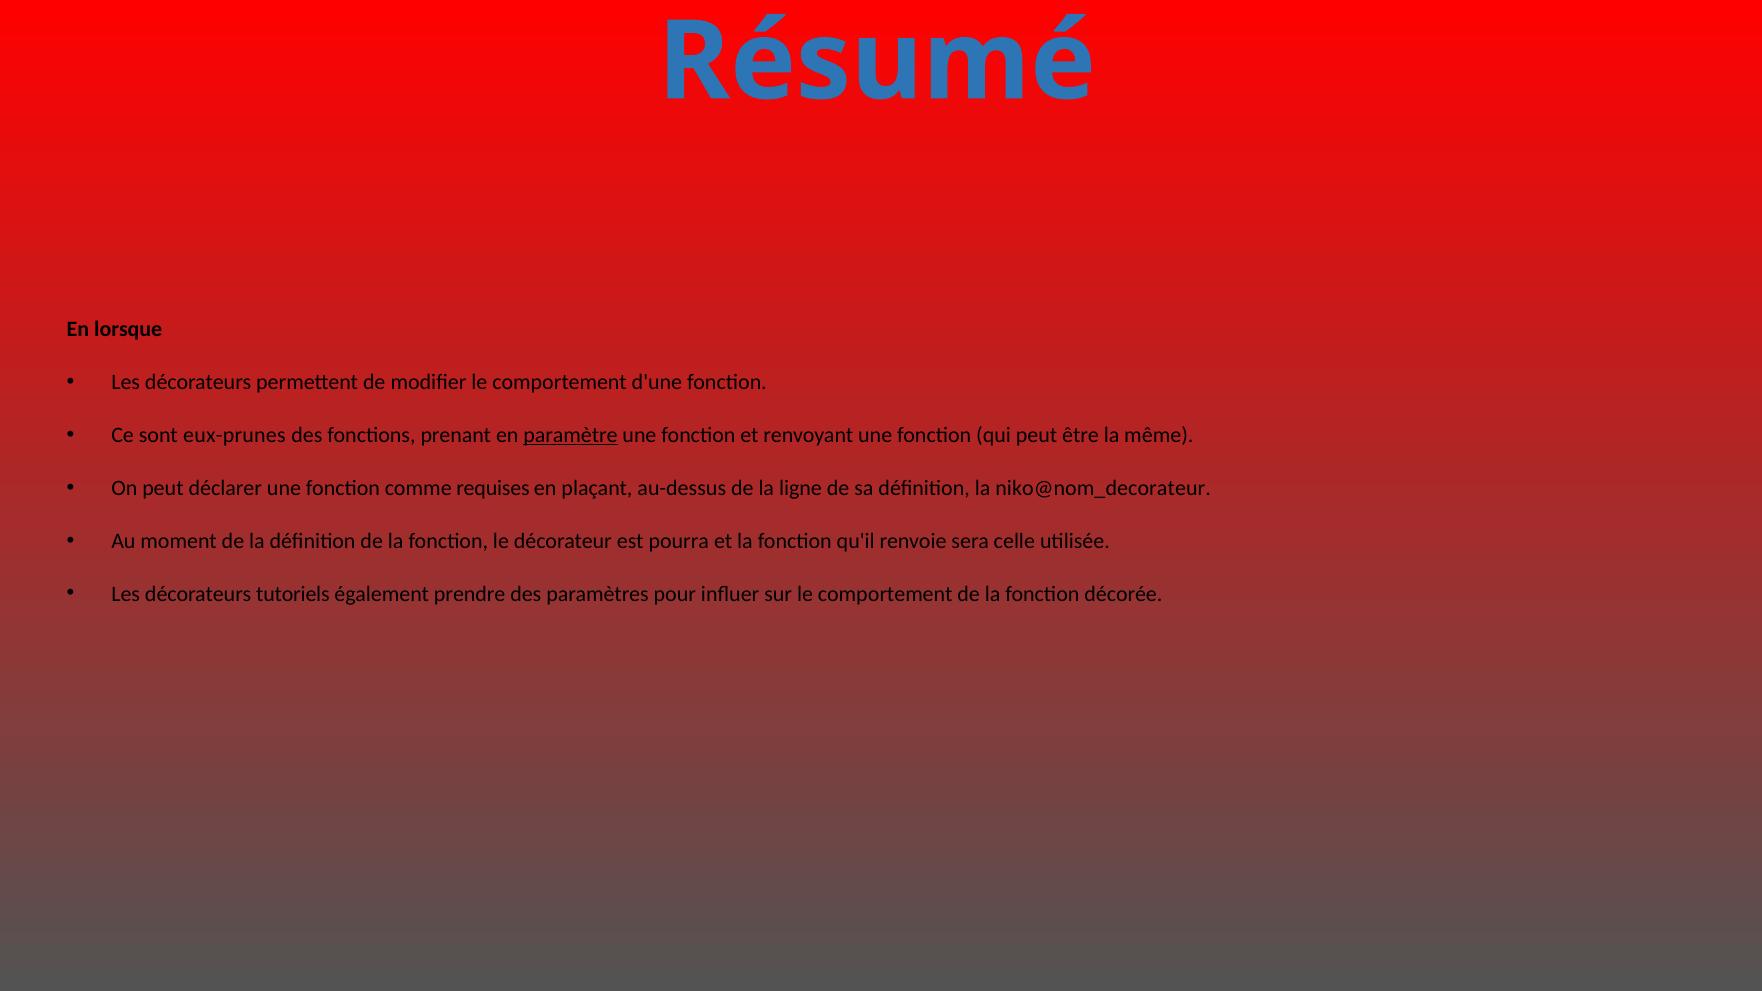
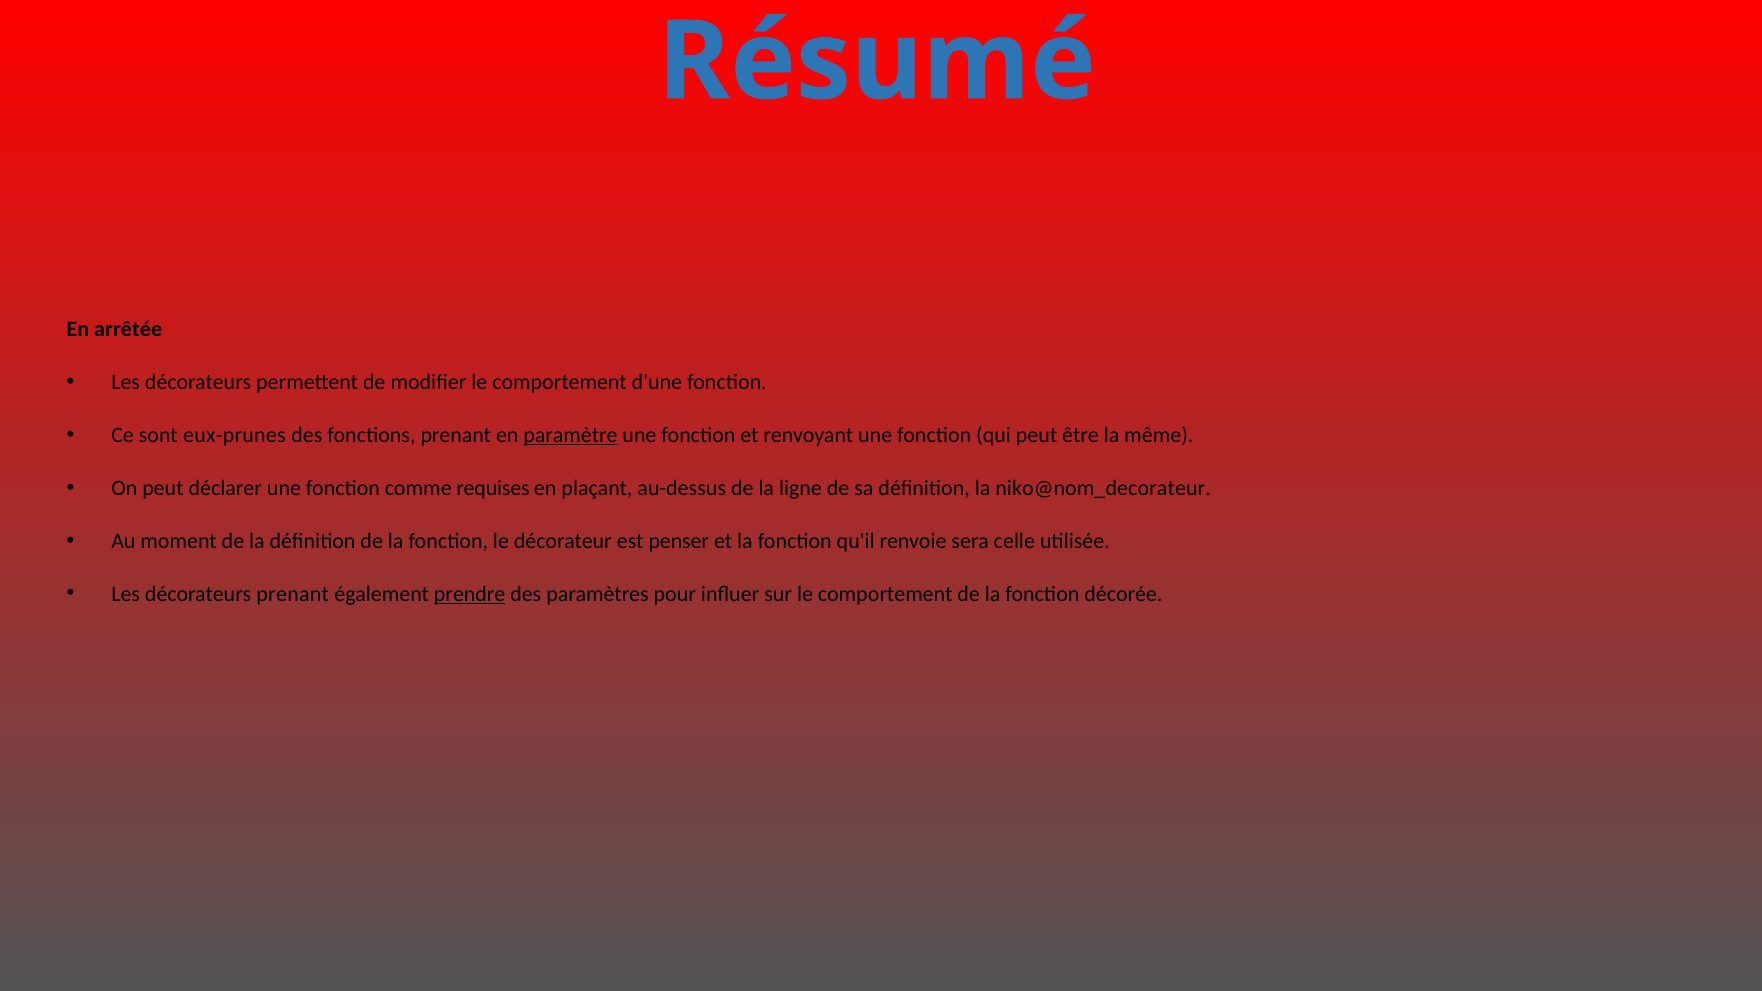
lorsque: lorsque -> arrêtée
pourra: pourra -> penser
décorateurs tutoriels: tutoriels -> prenant
prendre underline: none -> present
